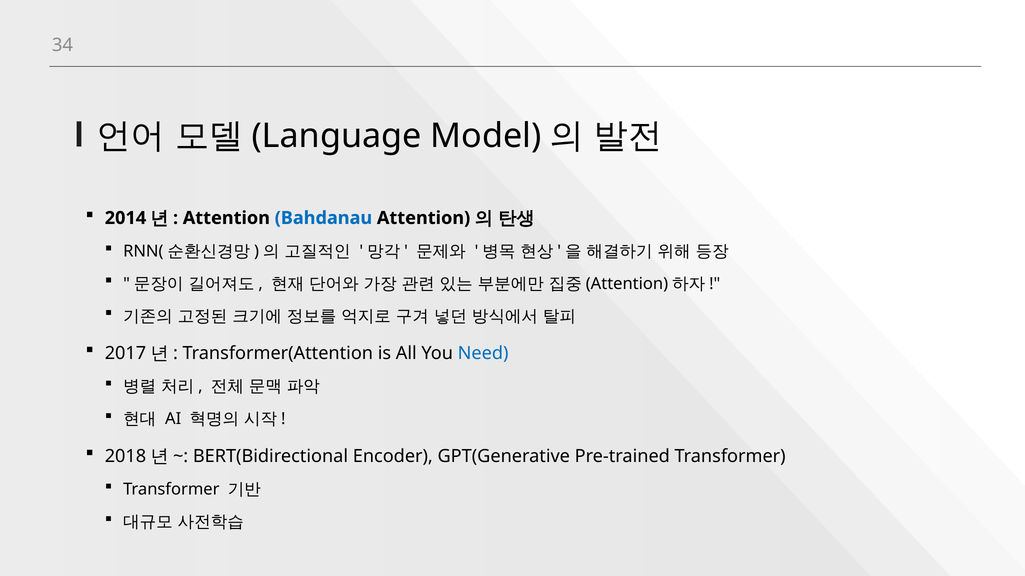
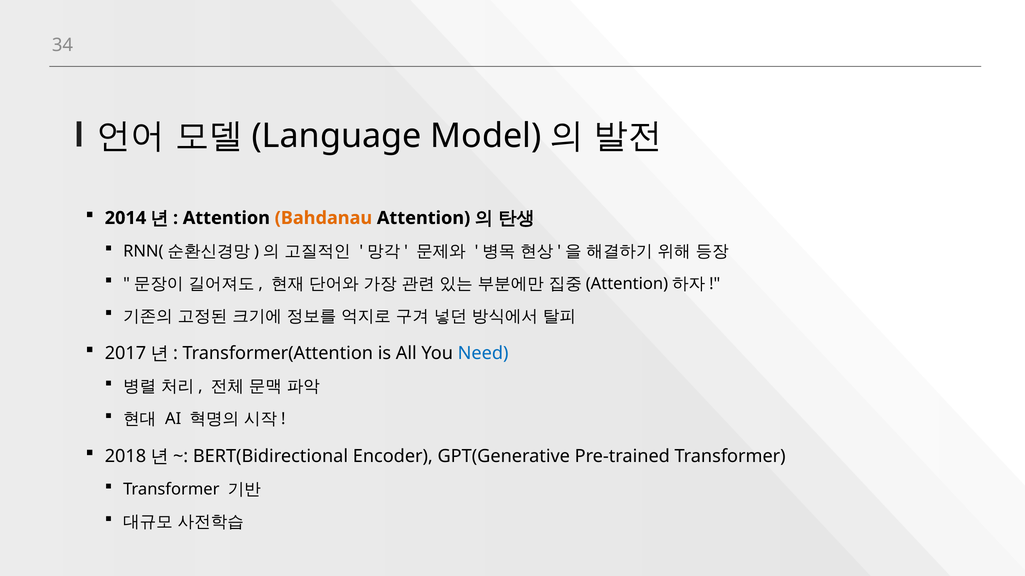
Bahdanau colour: blue -> orange
